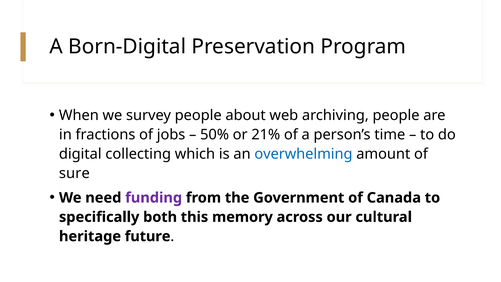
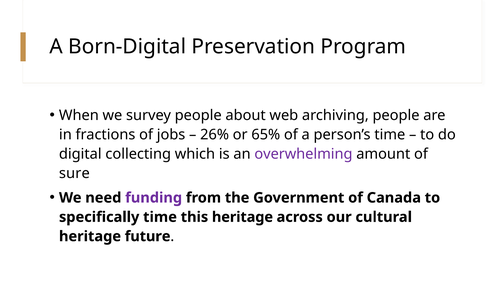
50%: 50% -> 26%
21%: 21% -> 65%
overwhelming colour: blue -> purple
specifically both: both -> time
this memory: memory -> heritage
